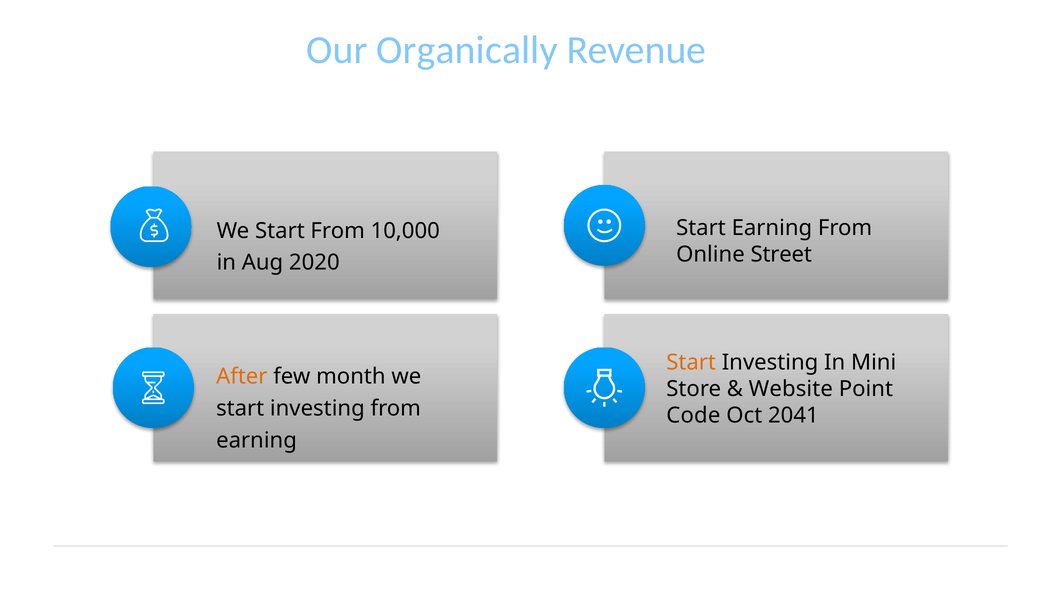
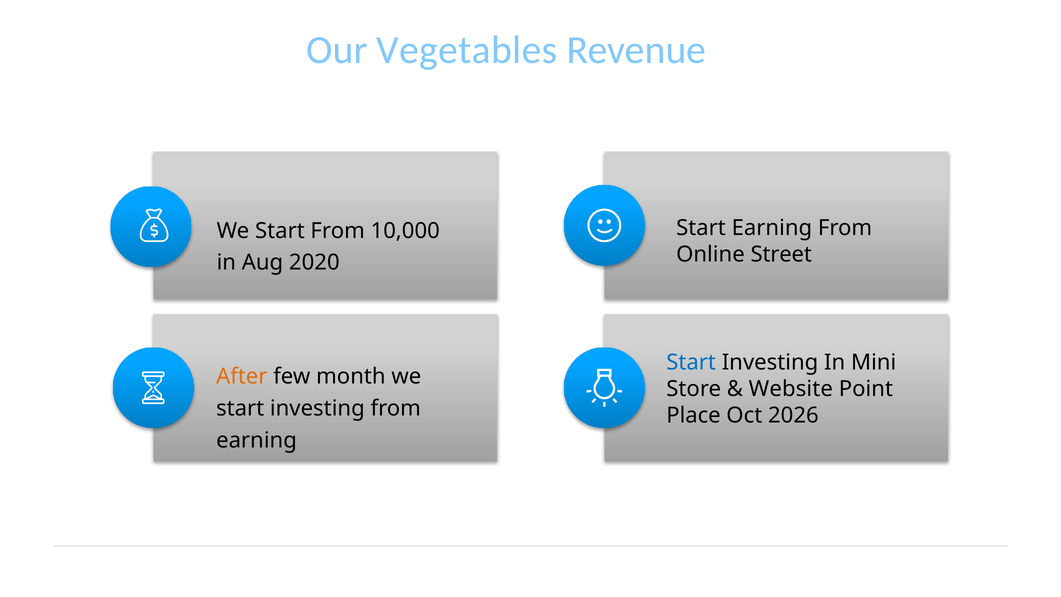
Organically: Organically -> Vegetables
Start at (691, 362) colour: orange -> blue
Code: Code -> Place
2041: 2041 -> 2026
